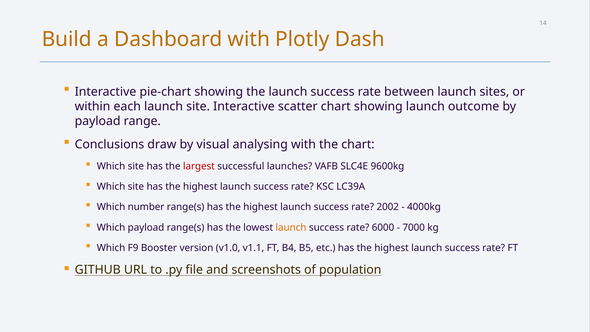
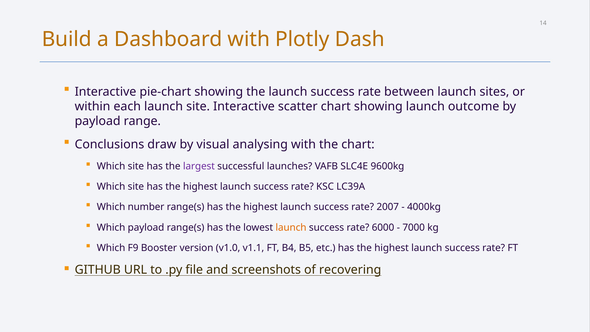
largest colour: red -> purple
2002: 2002 -> 2007
population: population -> recovering
